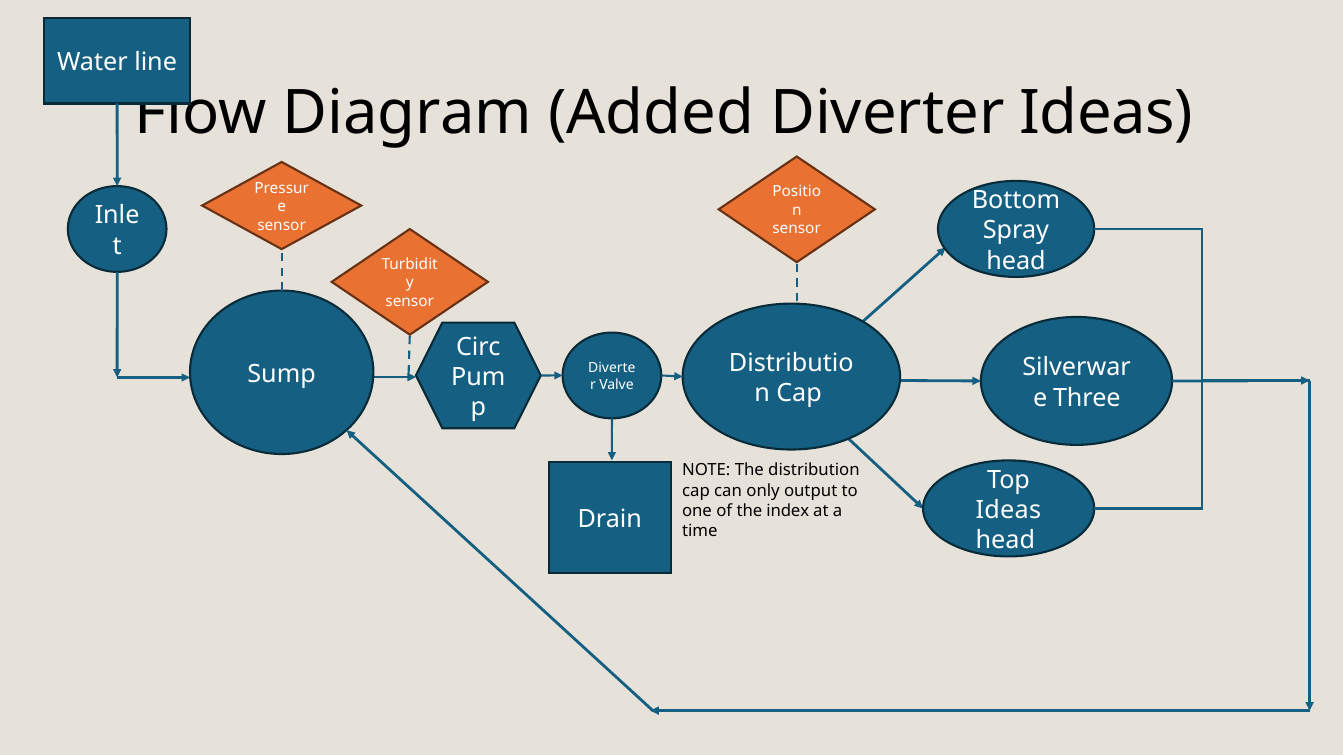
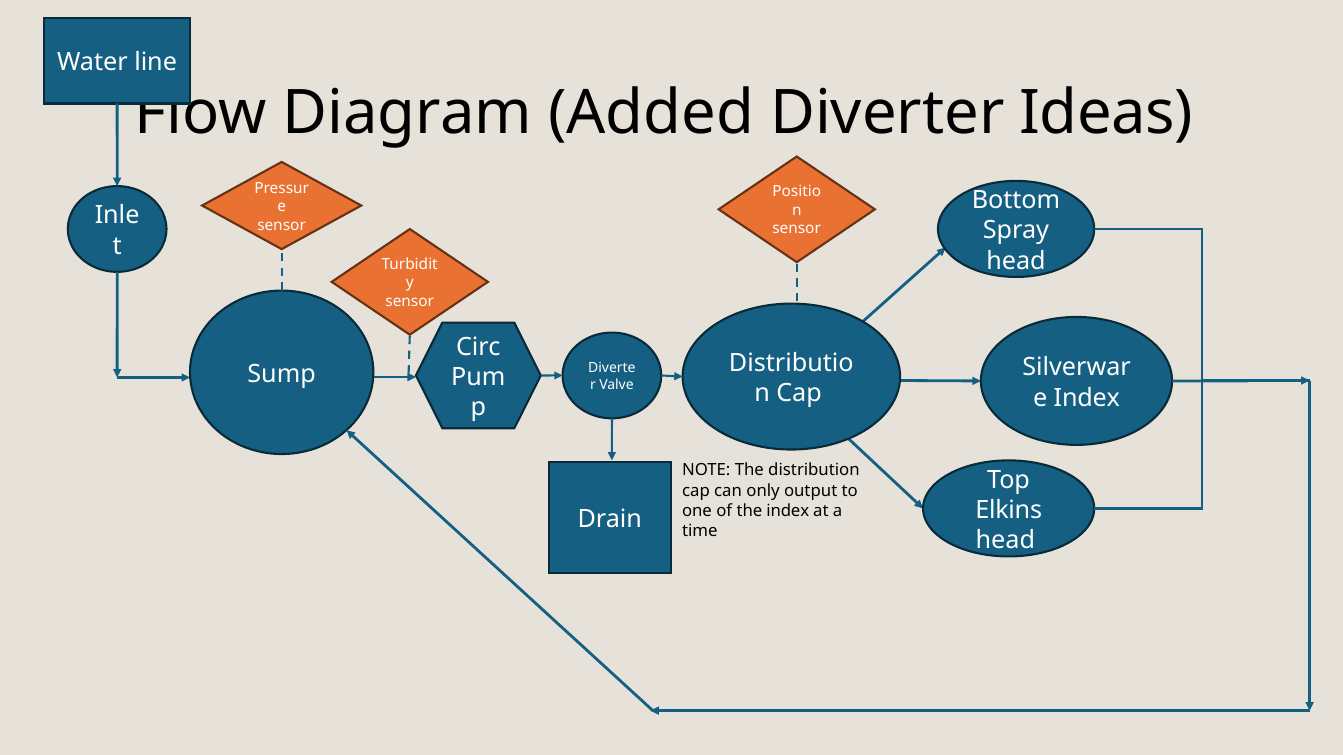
Three at (1087, 398): Three -> Index
Ideas at (1008, 510): Ideas -> Elkins
